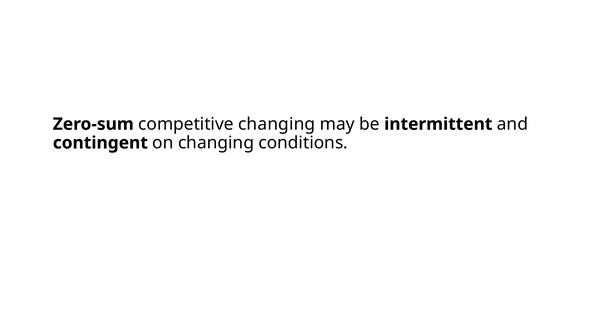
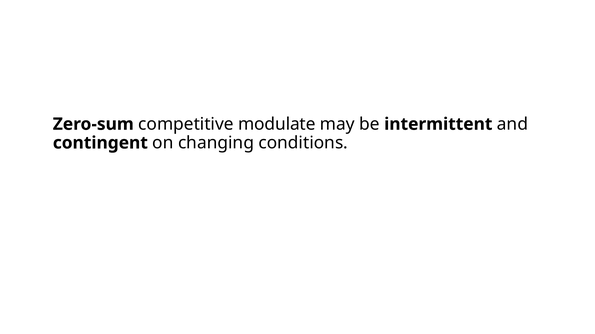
competitive changing: changing -> modulate
